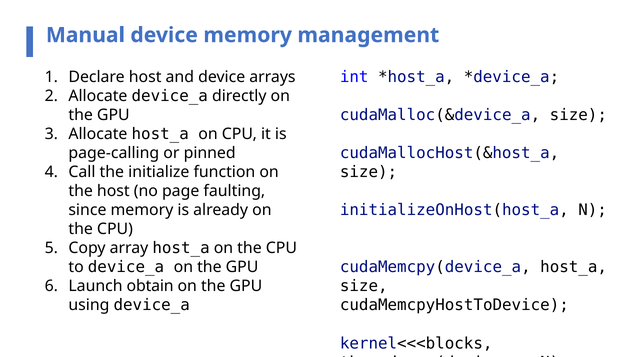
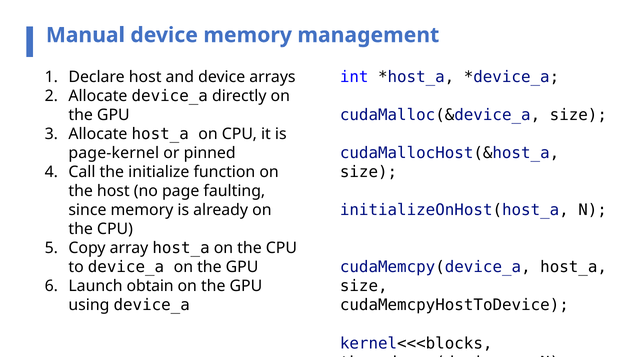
page-calling: page-calling -> page-kernel
